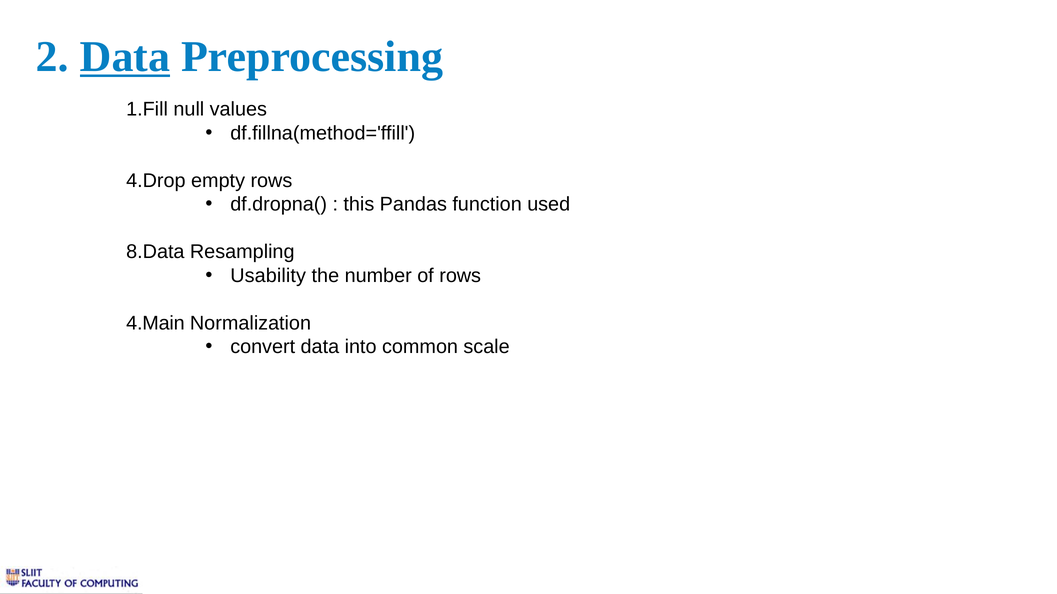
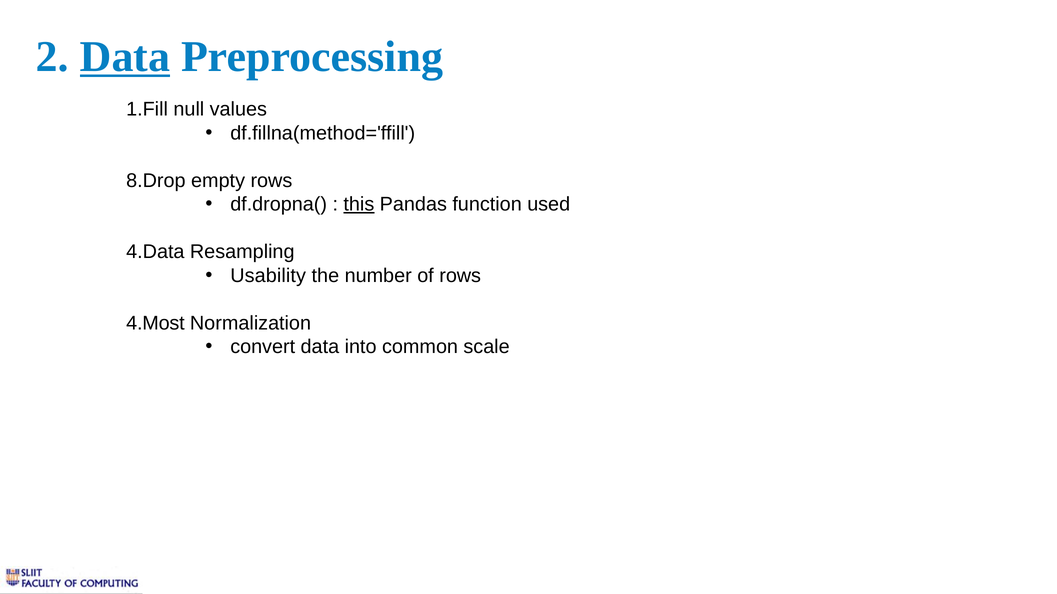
4.Drop: 4.Drop -> 8.Drop
this underline: none -> present
8.Data: 8.Data -> 4.Data
4.Main: 4.Main -> 4.Most
